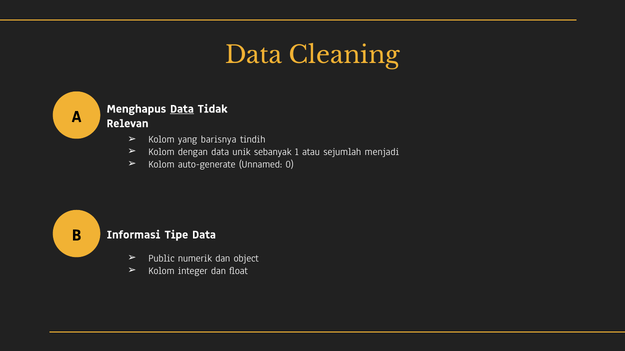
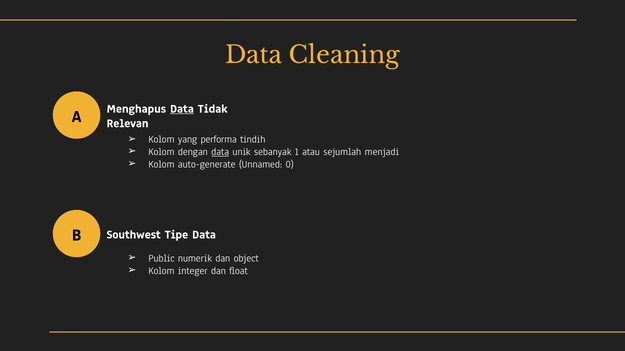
barisnya: barisnya -> performa
data at (220, 152) underline: none -> present
Informasi: Informasi -> Southwest
